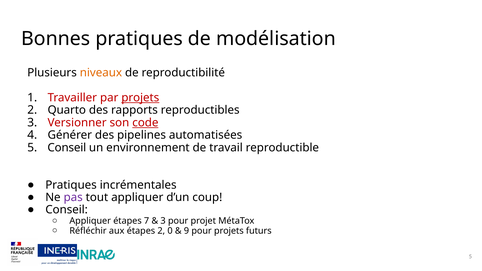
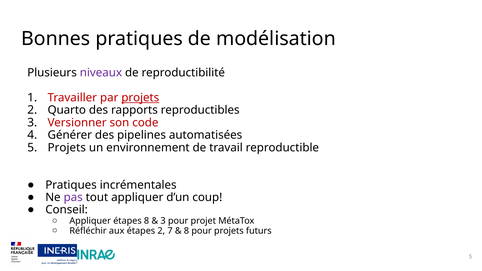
niveaux colour: orange -> purple
code underline: present -> none
5 Conseil: Conseil -> Projets
étapes 7: 7 -> 8
0: 0 -> 7
9 at (186, 231): 9 -> 8
